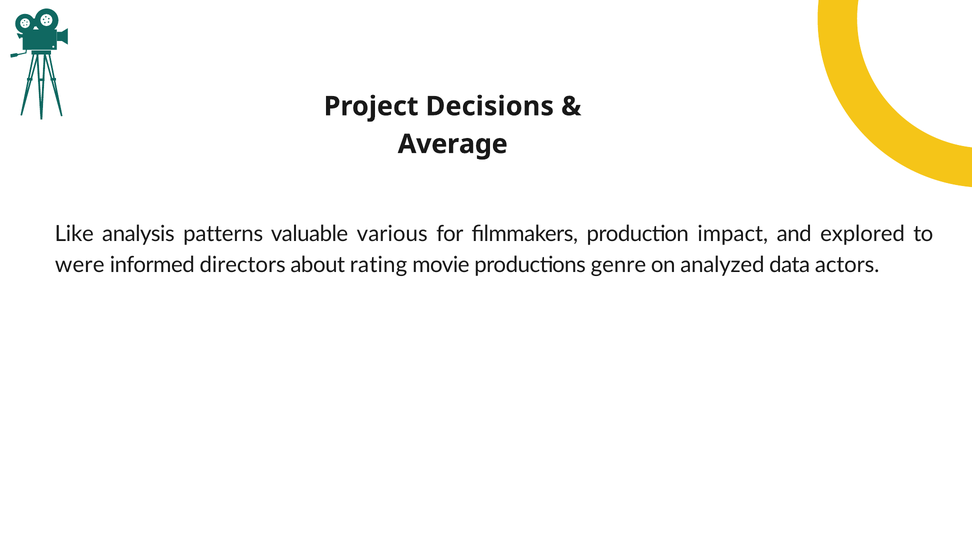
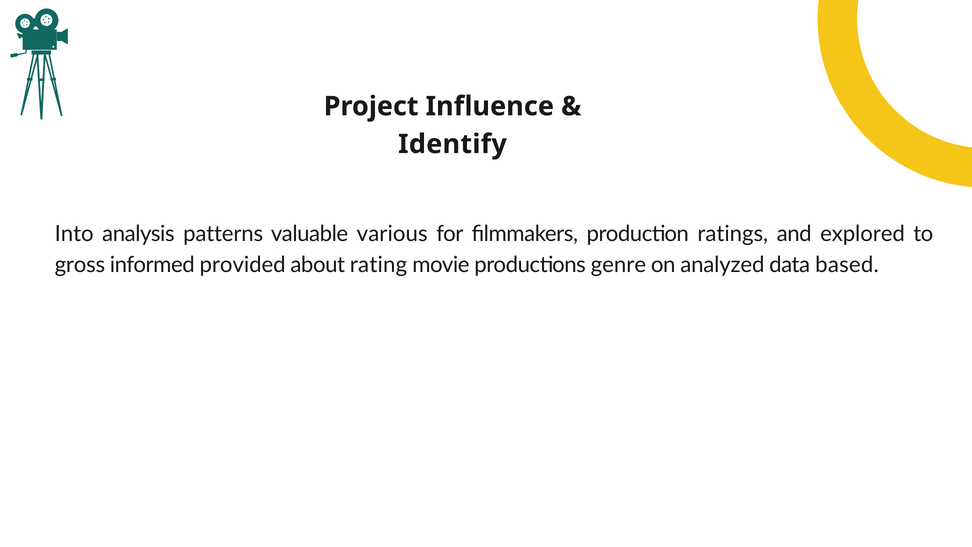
Decisions: Decisions -> Influence
Average: Average -> Identify
Like: Like -> Into
impact: impact -> ratings
were: were -> gross
directors: directors -> provided
actors: actors -> based
